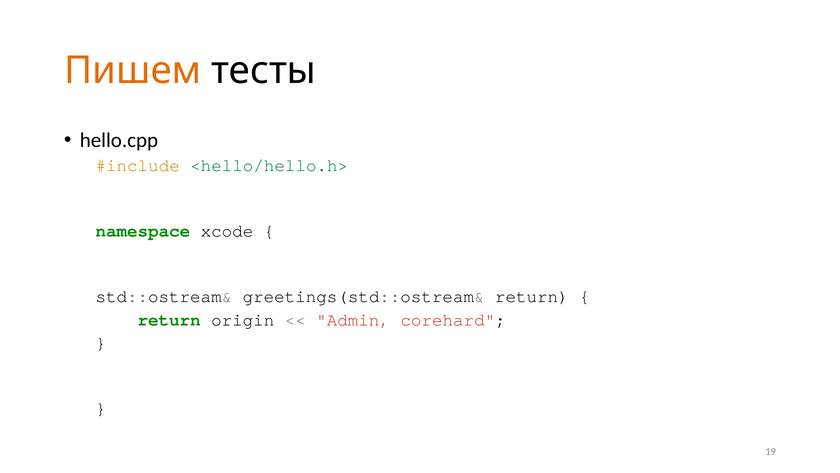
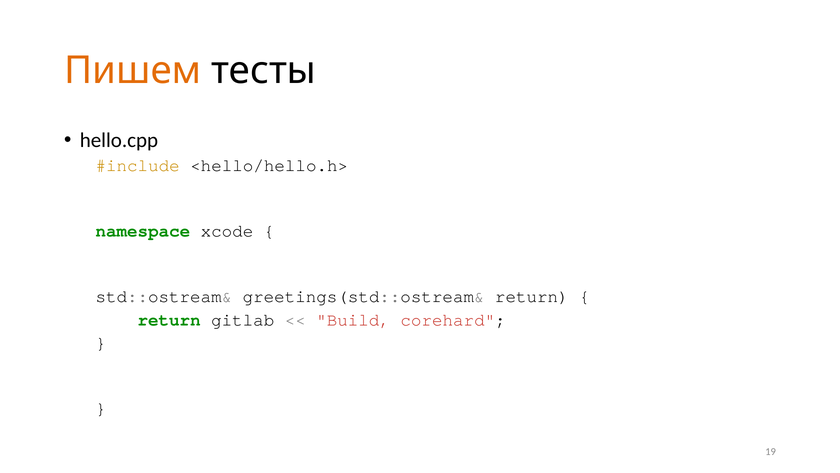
<hello/hello.h> colour: green -> black
origin: origin -> gitlab
Admin: Admin -> Build
